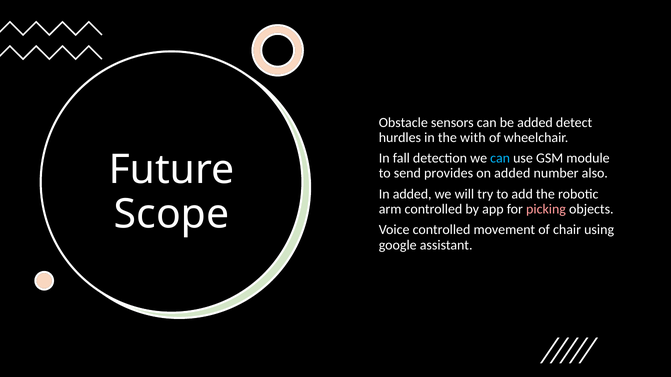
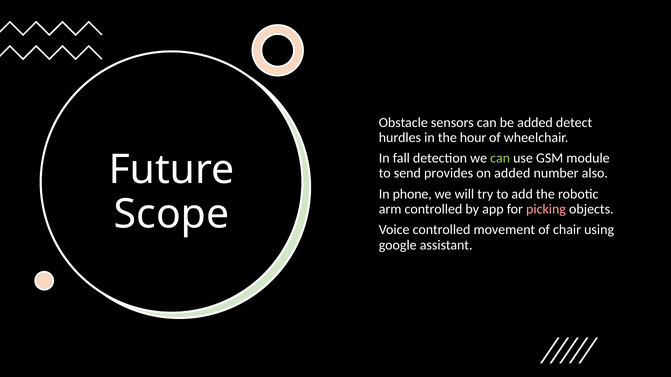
with: with -> hour
can at (500, 158) colour: light blue -> light green
In added: added -> phone
